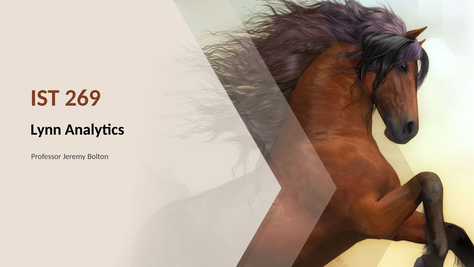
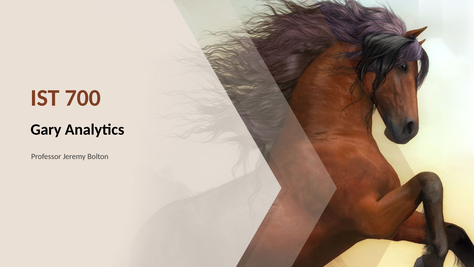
269: 269 -> 700
Lynn: Lynn -> Gary
